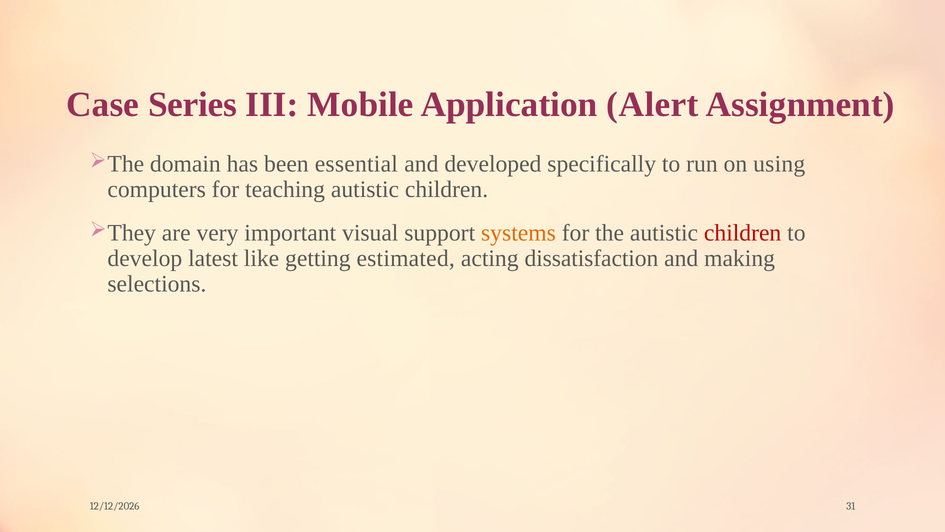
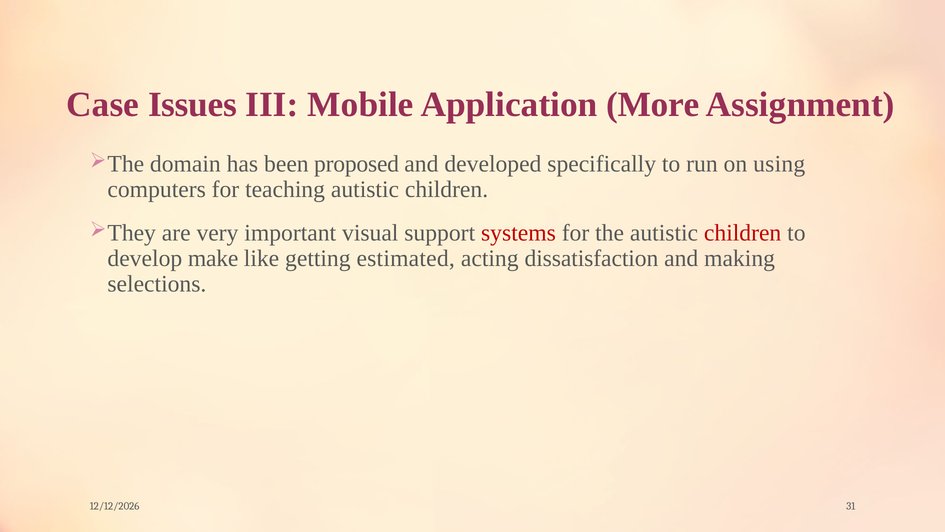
Series: Series -> Issues
Alert: Alert -> More
essential: essential -> proposed
systems colour: orange -> red
latest: latest -> make
